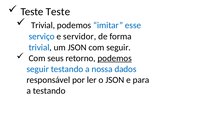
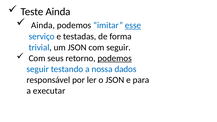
Teste Teste: Teste -> Ainda
Trivial at (43, 25): Trivial -> Ainda
esse underline: none -> present
servidor: servidor -> testadas
a testando: testando -> executar
